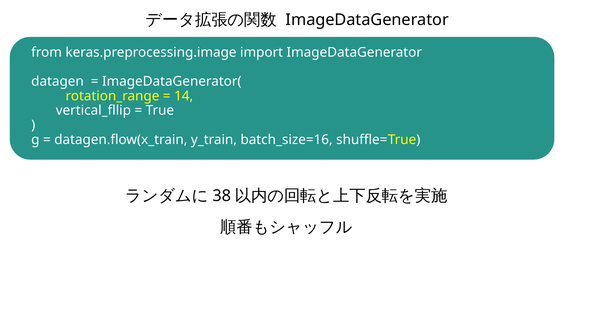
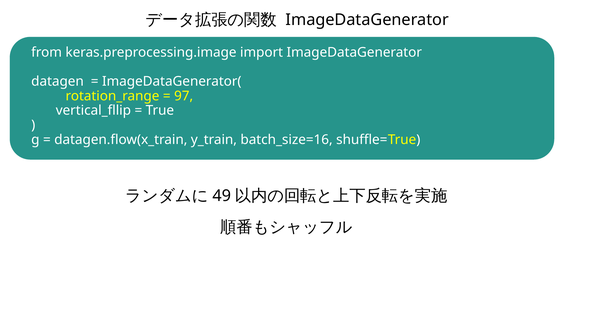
14: 14 -> 97
38: 38 -> 49
